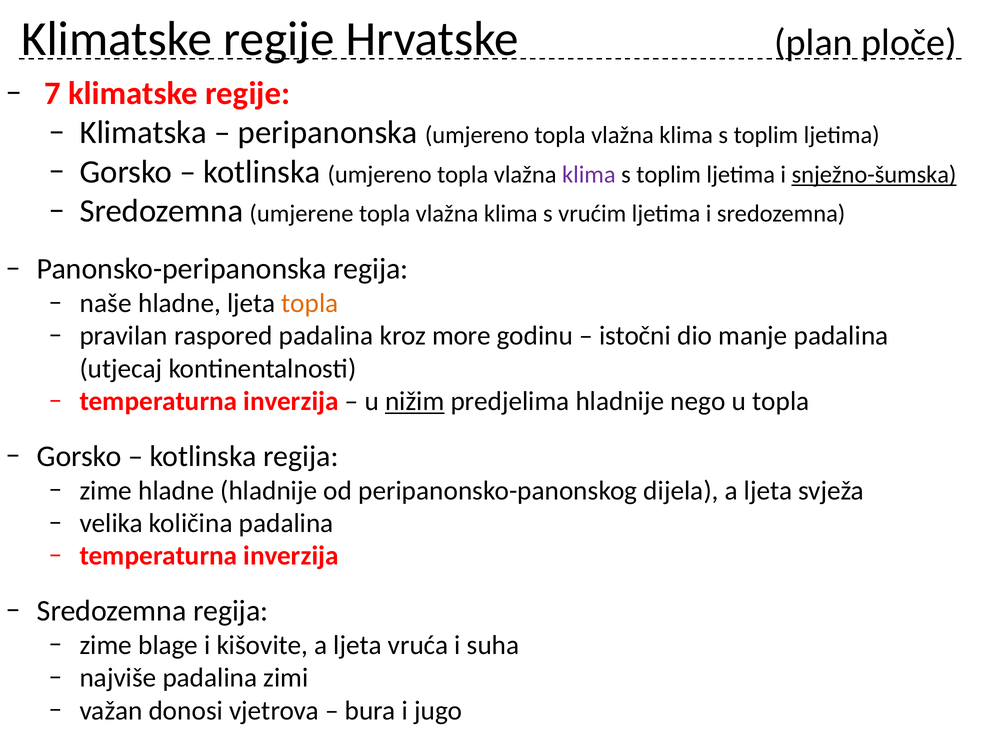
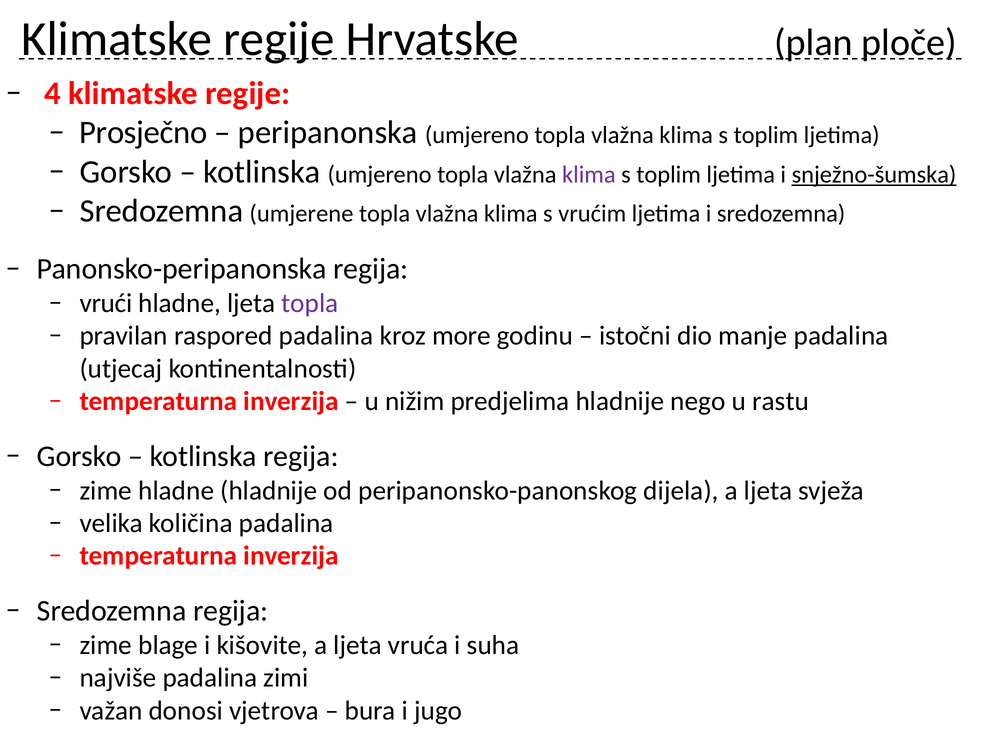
7: 7 -> 4
Klimatska: Klimatska -> Prosječno
naše: naše -> vrući
topla at (310, 303) colour: orange -> purple
nižim underline: present -> none
u topla: topla -> rastu
